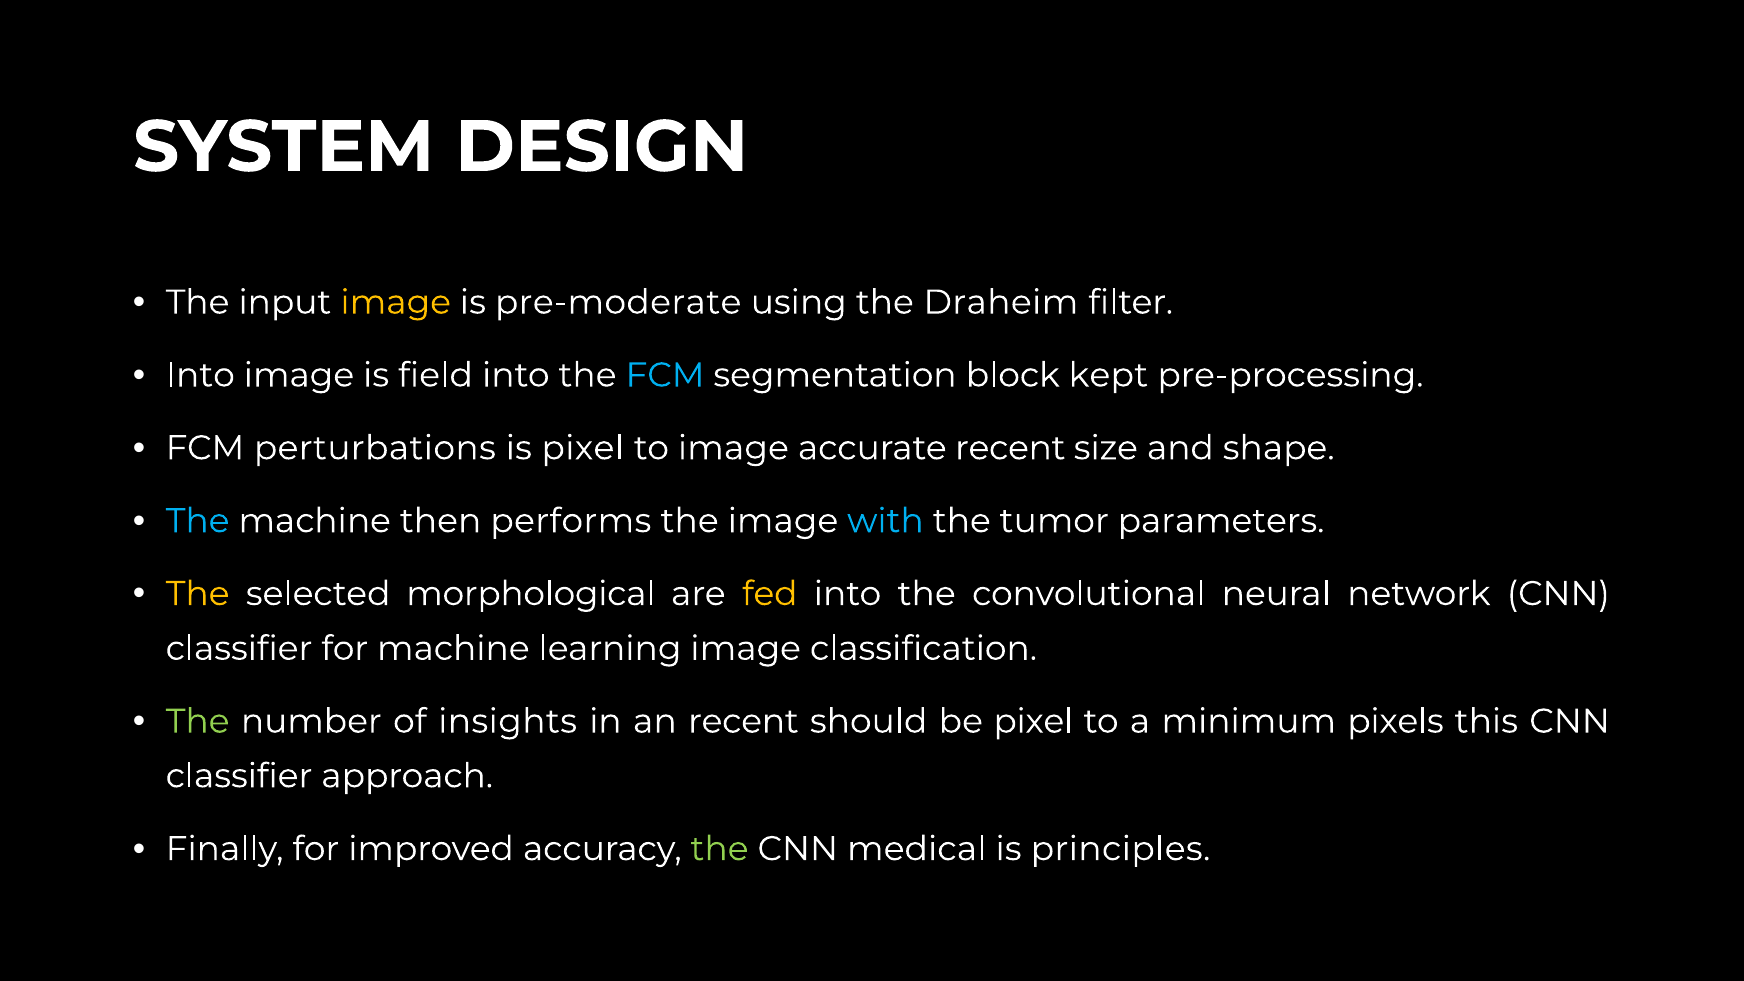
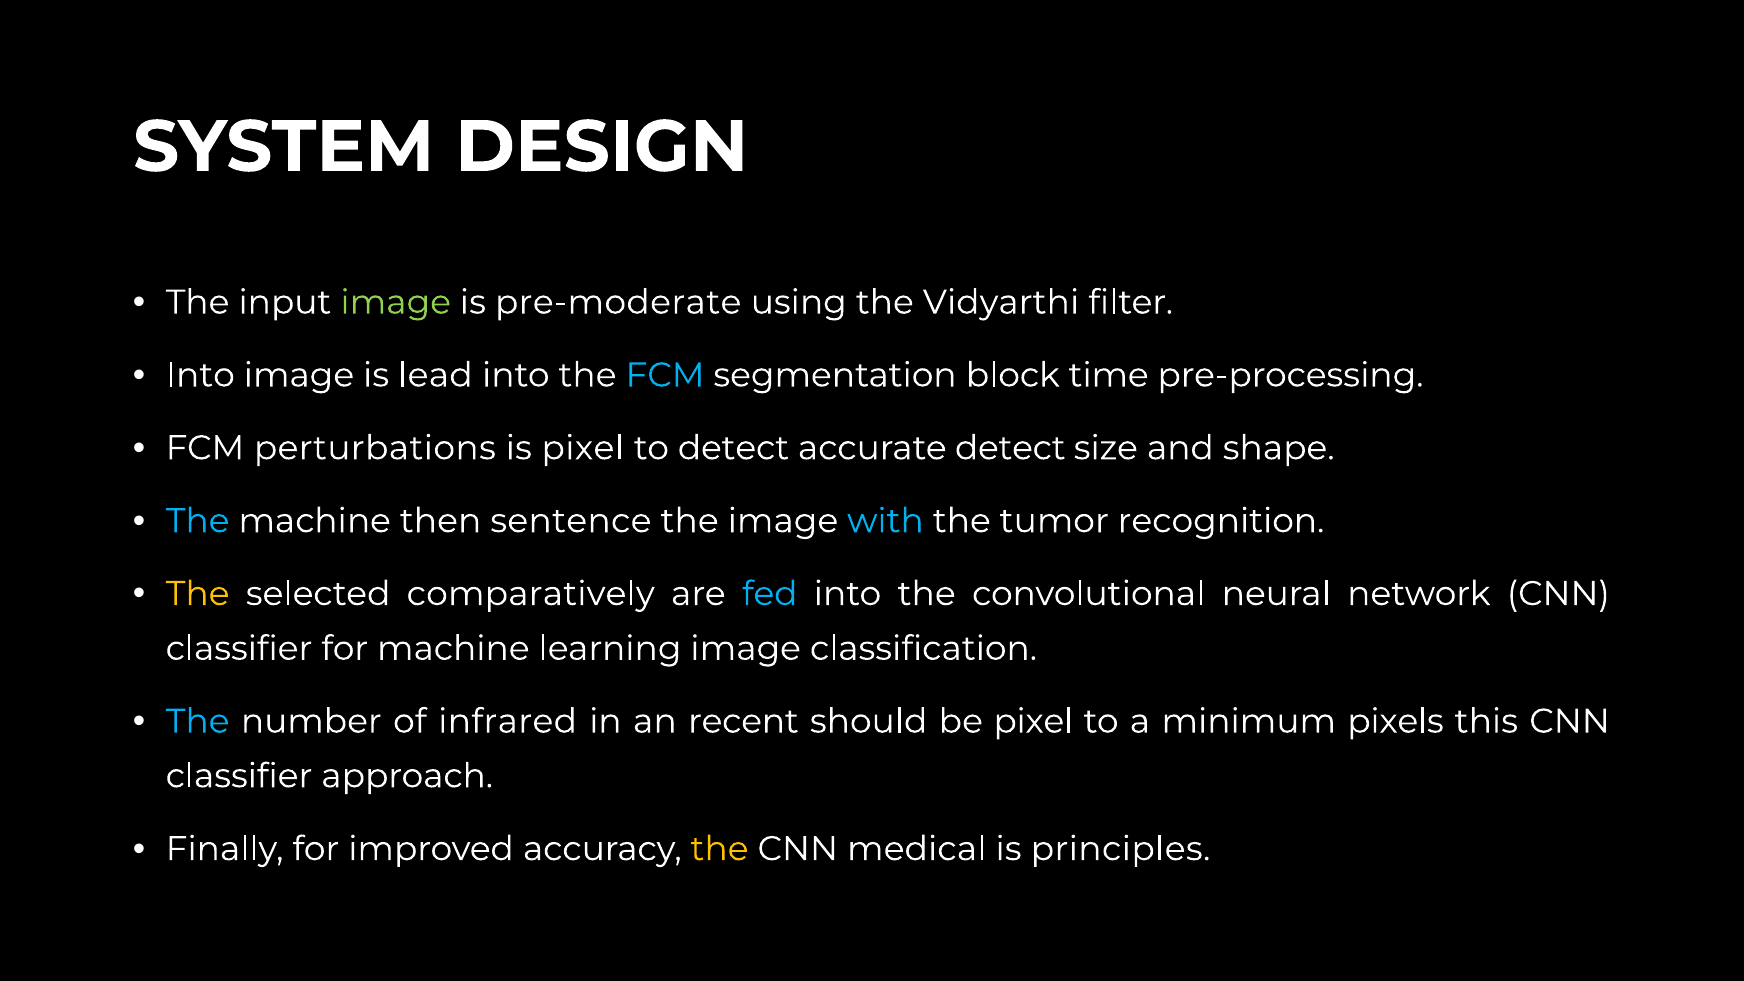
image at (396, 302) colour: yellow -> light green
Draheim: Draheim -> Vidyarthi
field: field -> lead
kept: kept -> time
to image: image -> detect
accurate recent: recent -> detect
performs: performs -> sentence
parameters: parameters -> recognition
morphological: morphological -> comparatively
fed colour: yellow -> light blue
The at (198, 721) colour: light green -> light blue
insights: insights -> infrared
the at (719, 849) colour: light green -> yellow
